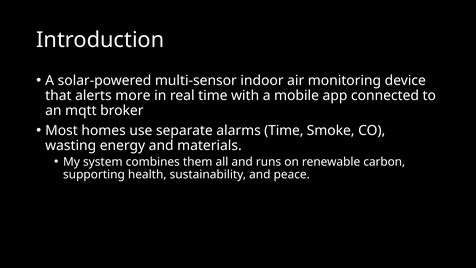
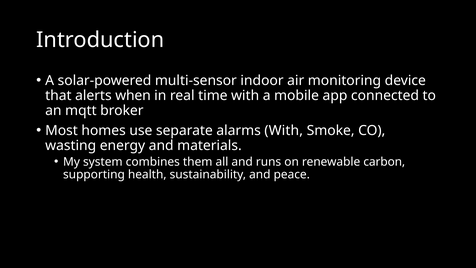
more: more -> when
alarms Time: Time -> With
